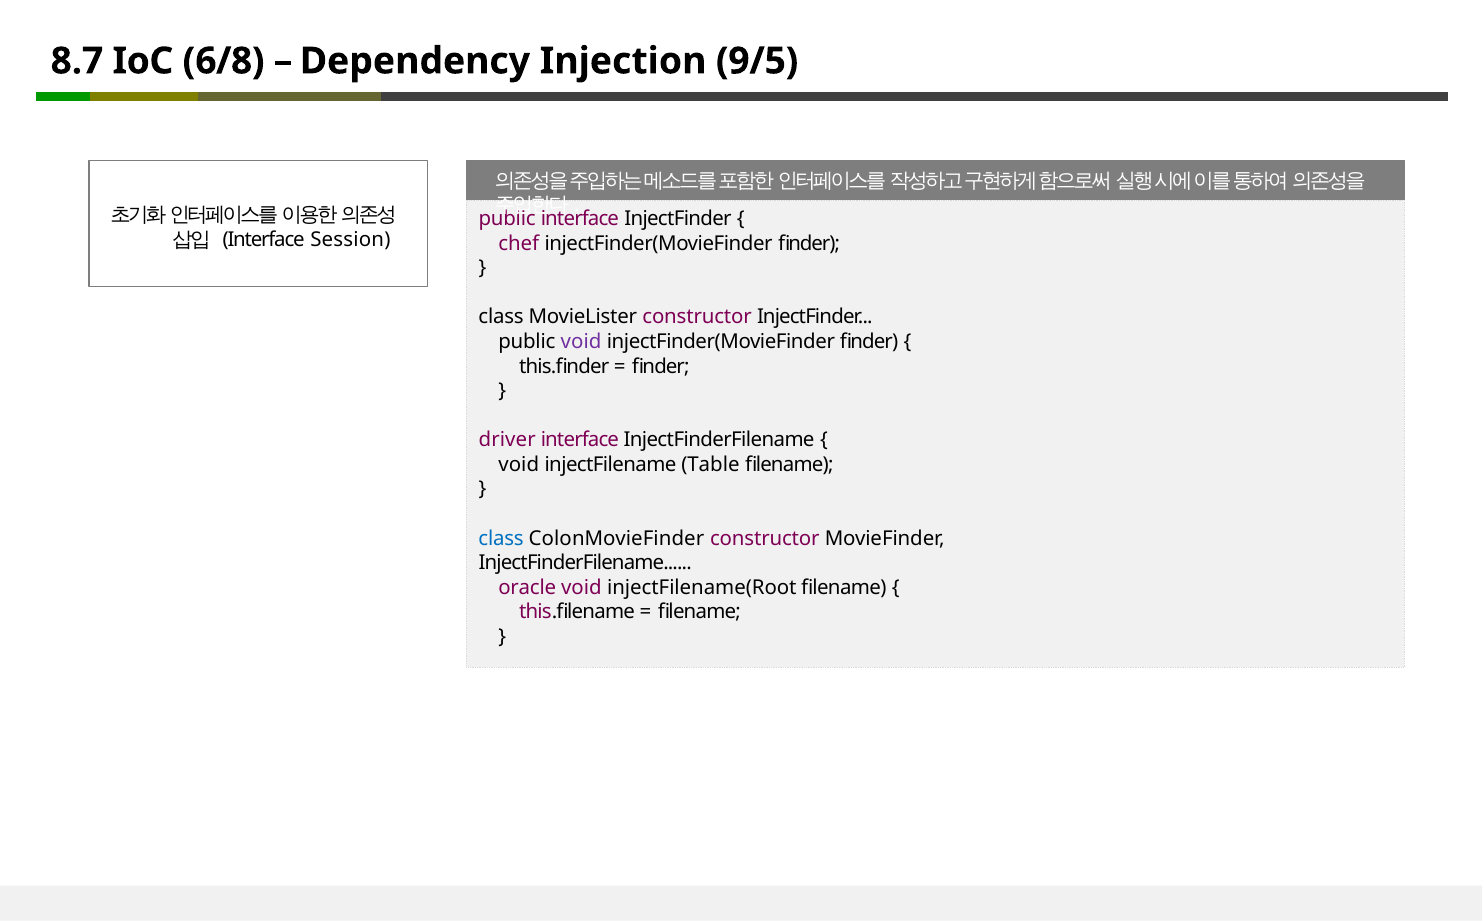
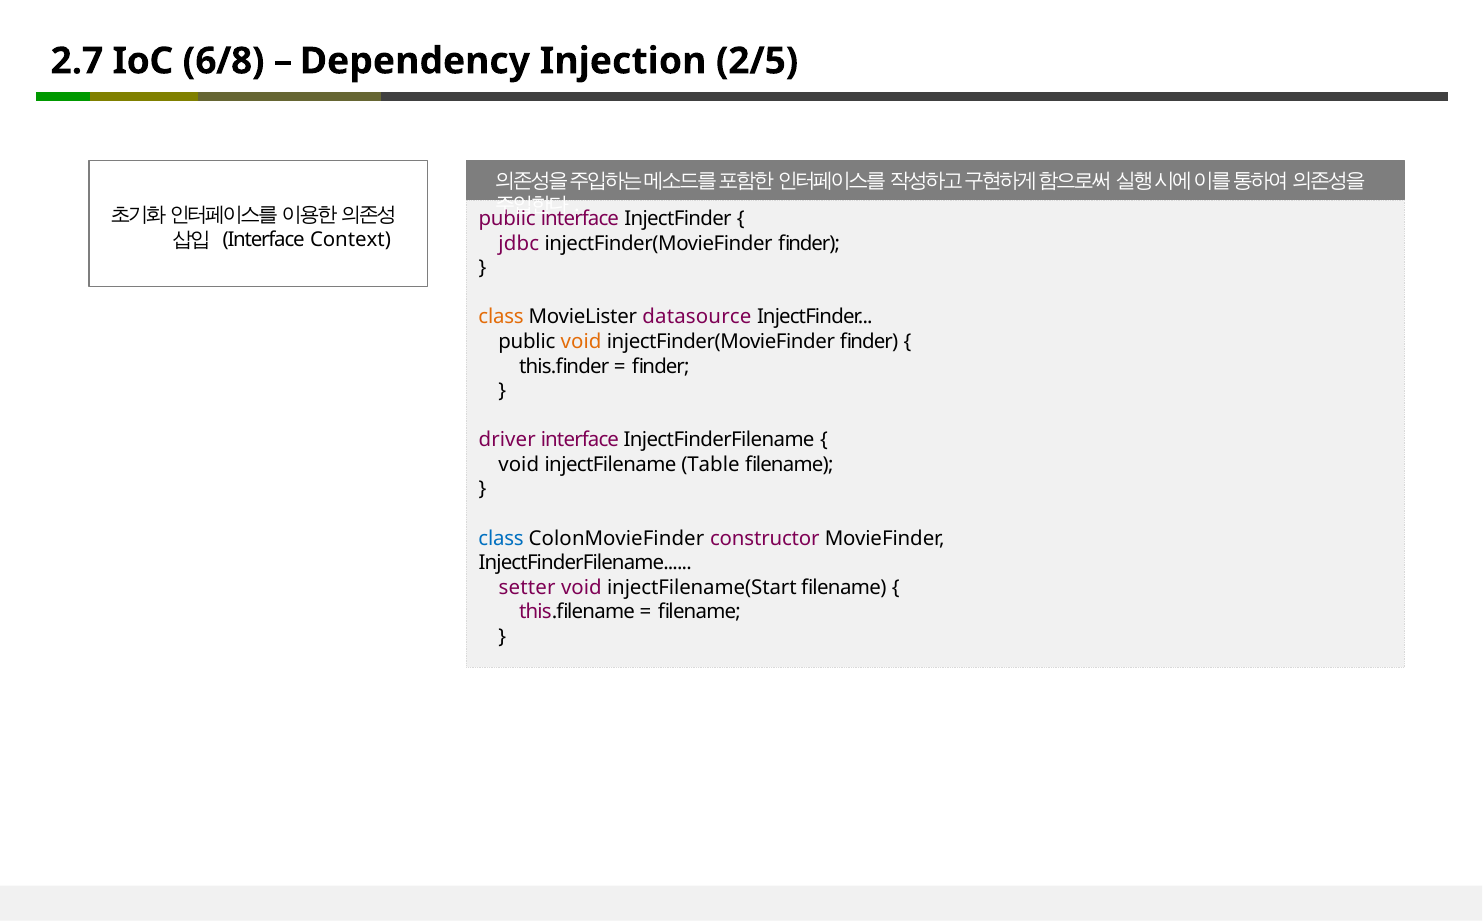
8.7: 8.7 -> 2.7
9/5: 9/5 -> 2/5
Session: Session -> Context
chef: chef -> jdbc
class at (501, 317) colour: black -> orange
MovieLister constructor: constructor -> datasource
void at (581, 342) colour: purple -> orange
oracle: oracle -> setter
injectFilename(Root: injectFilename(Root -> injectFilename(Start
